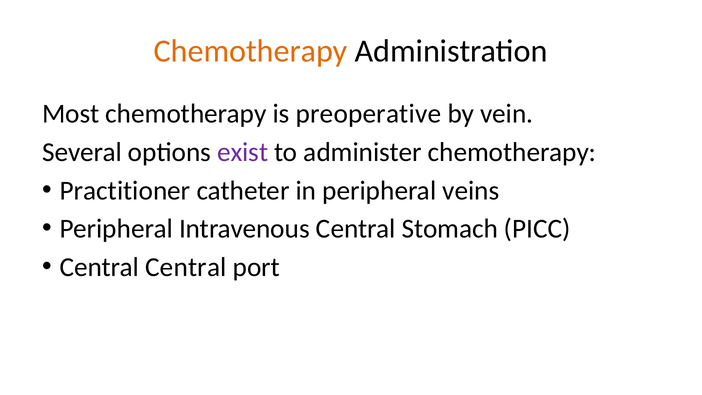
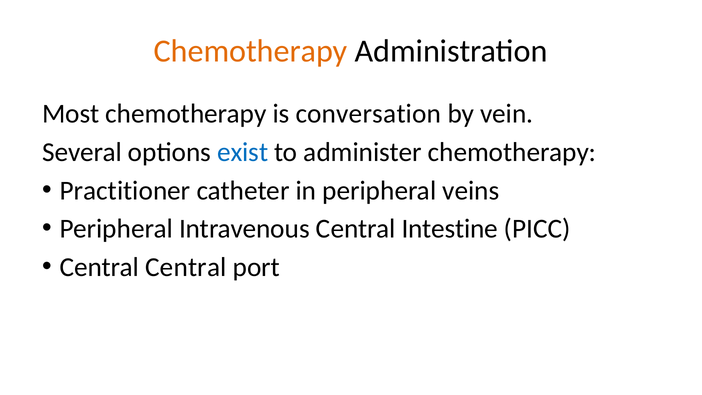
preoperative: preoperative -> conversation
exist colour: purple -> blue
Stomach: Stomach -> Intestine
